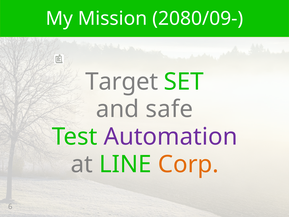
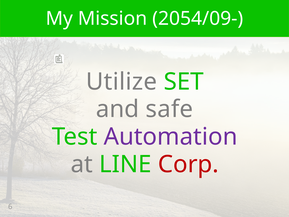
2080/09-: 2080/09- -> 2054/09-
Target: Target -> Utilize
Corp colour: orange -> red
